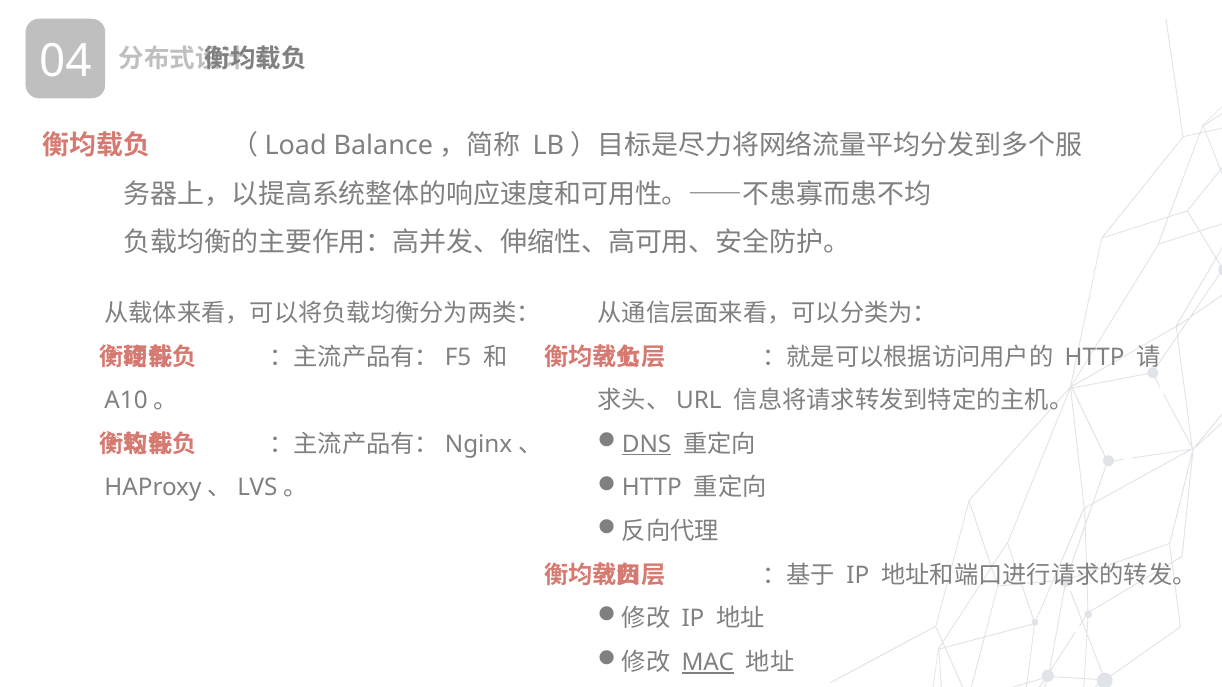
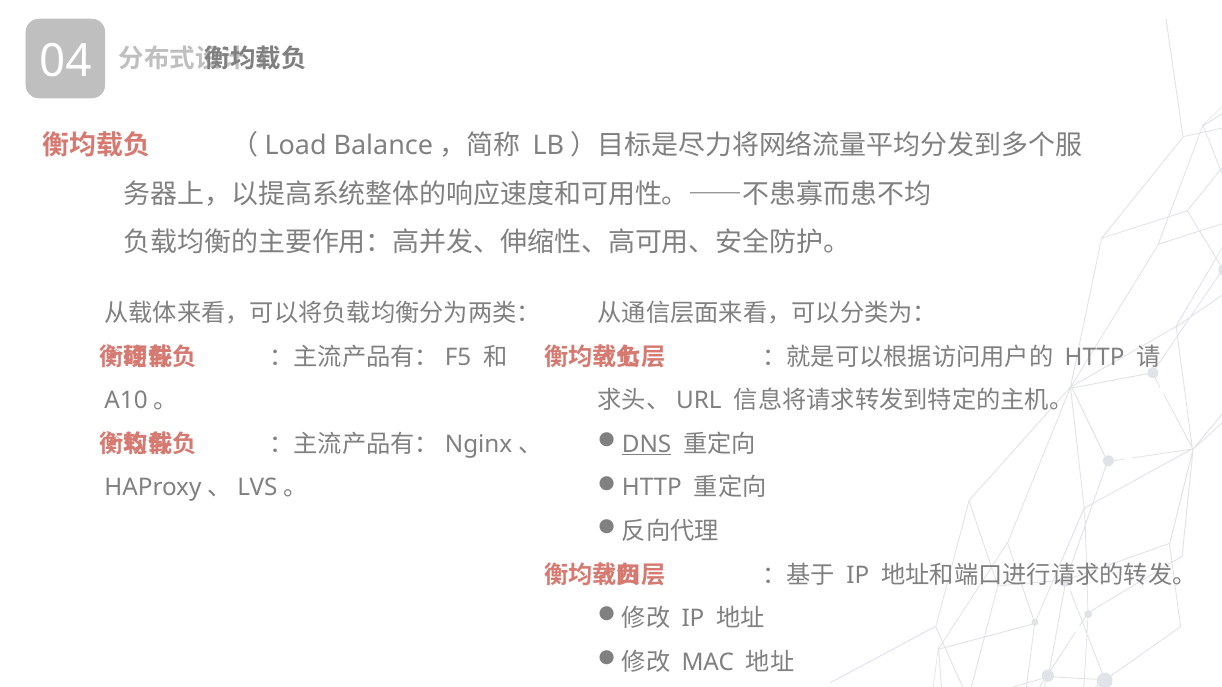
MAC underline: present -> none
